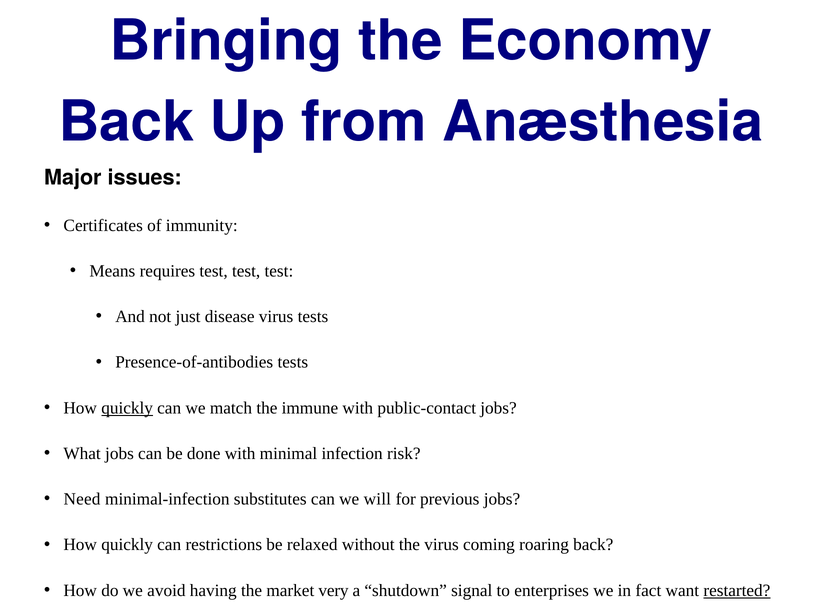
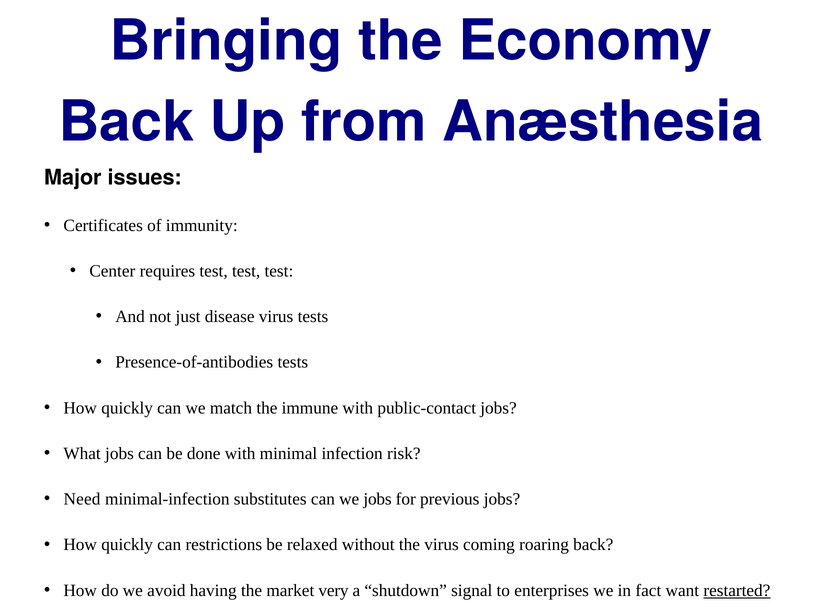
Means: Means -> Center
quickly at (127, 408) underline: present -> none
we will: will -> jobs
